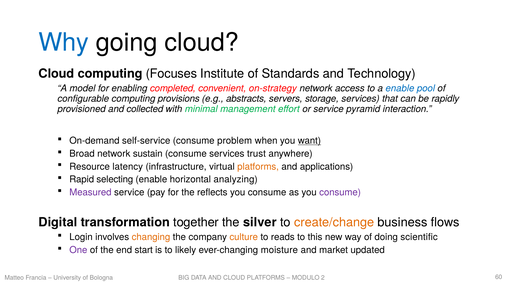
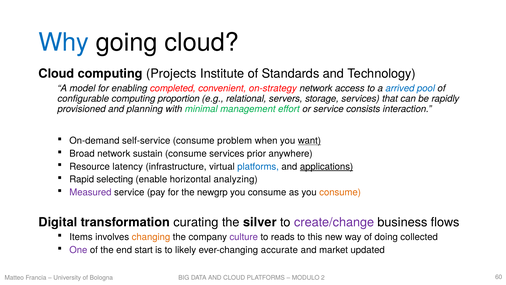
Focuses: Focuses -> Projects
a enable: enable -> arrived
provisions: provisions -> proportion
abstracts: abstracts -> relational
collected: collected -> planning
pyramid: pyramid -> consists
trust: trust -> prior
platforms at (258, 166) colour: orange -> blue
applications underline: none -> present
reflects: reflects -> newgrp
consume at (340, 192) colour: purple -> orange
together: together -> curating
create/change colour: orange -> purple
Login: Login -> Items
culture colour: orange -> purple
scientific: scientific -> collected
moisture: moisture -> accurate
